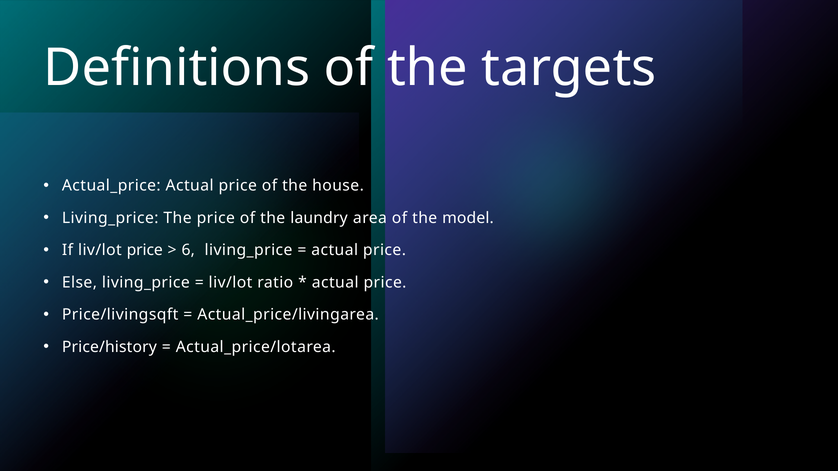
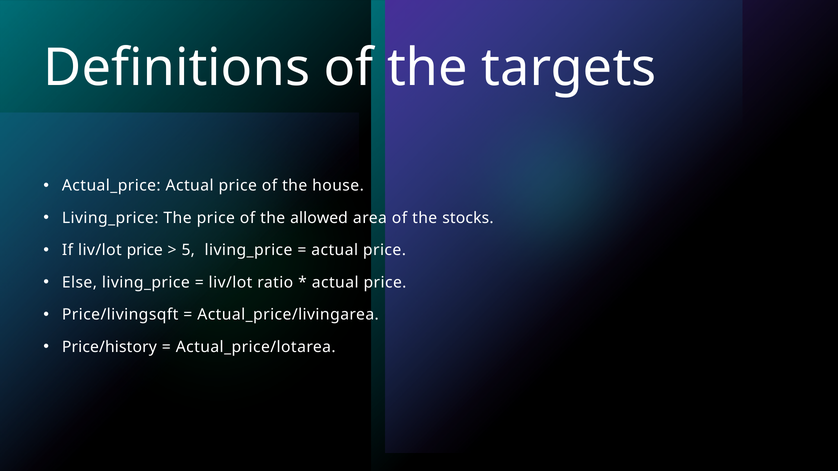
laundry: laundry -> allowed
model: model -> stocks
6: 6 -> 5
